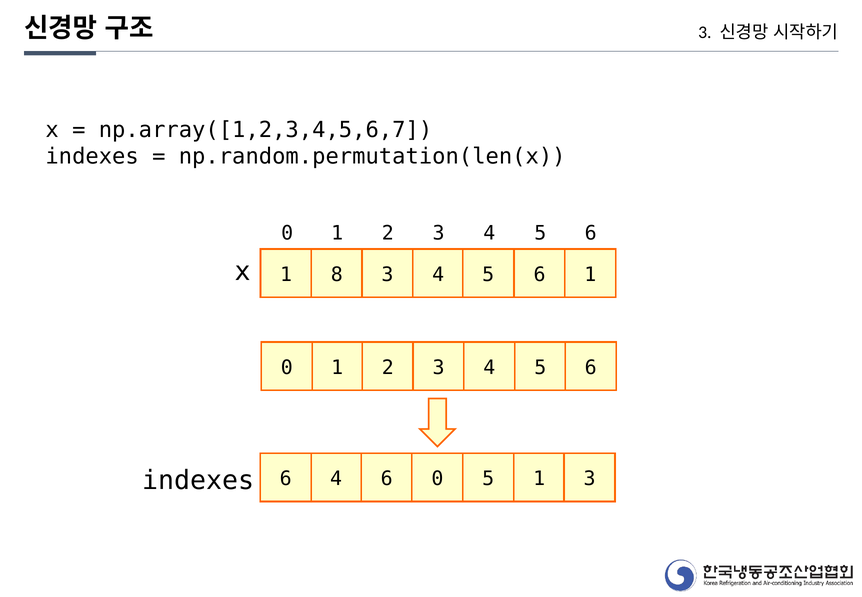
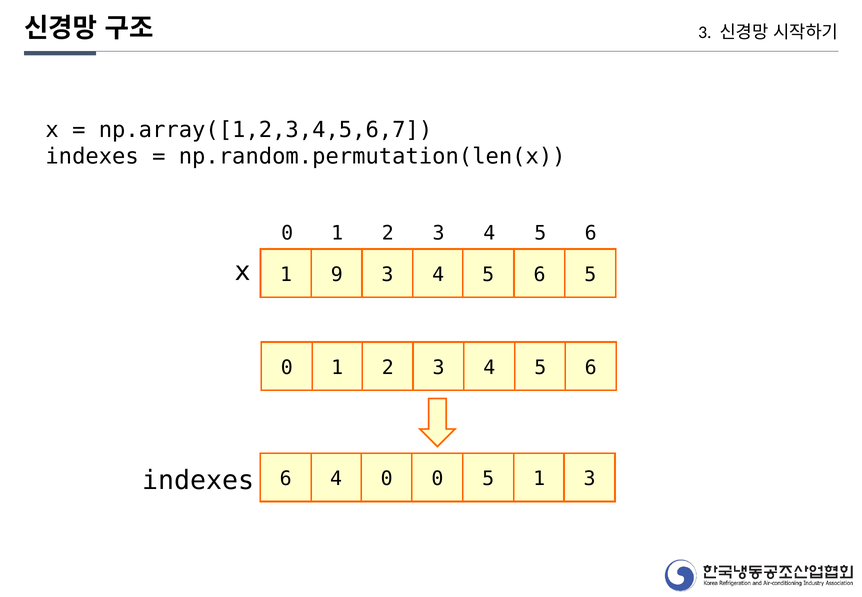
8: 8 -> 9
6 1: 1 -> 5
4 6: 6 -> 0
